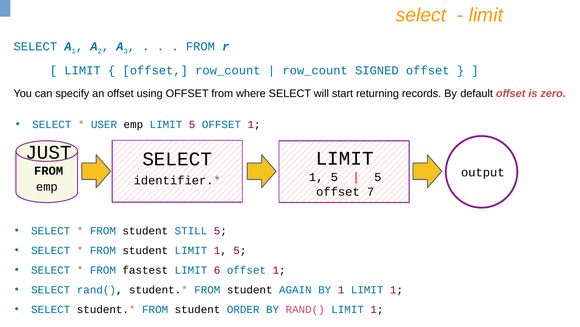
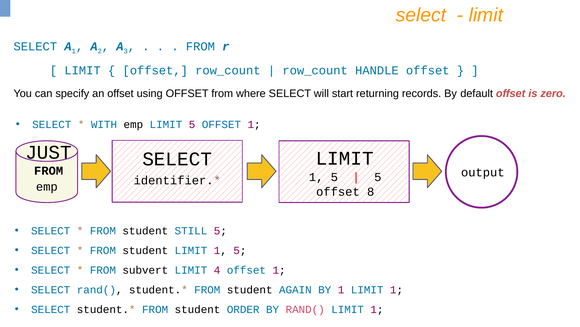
SIGNED: SIGNED -> HANDLE
USER: USER -> WITH
7: 7 -> 8
fastest: fastest -> subvert
6: 6 -> 4
